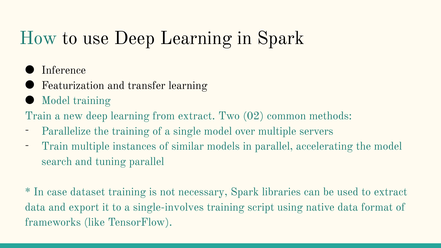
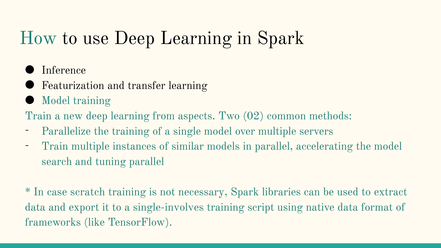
from extract: extract -> aspects
dataset: dataset -> scratch
